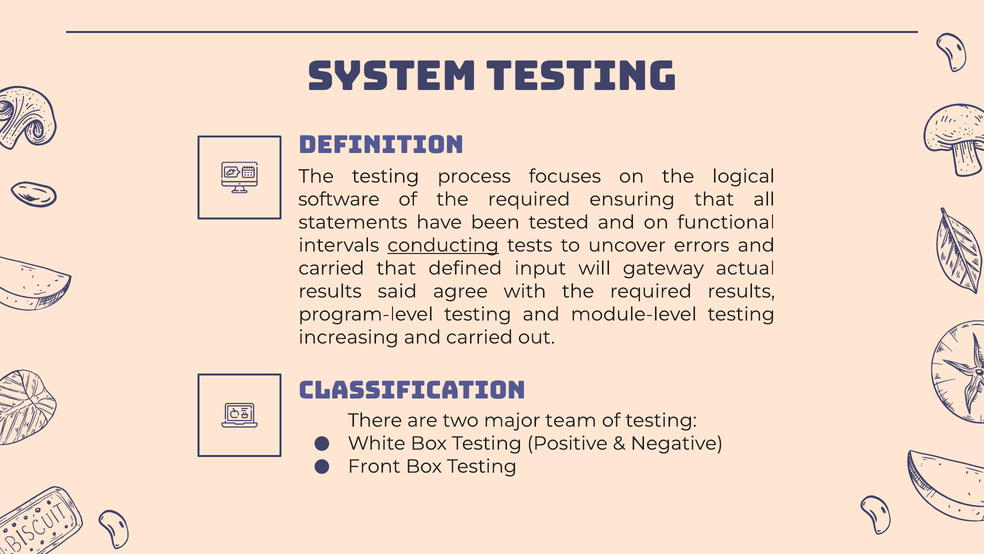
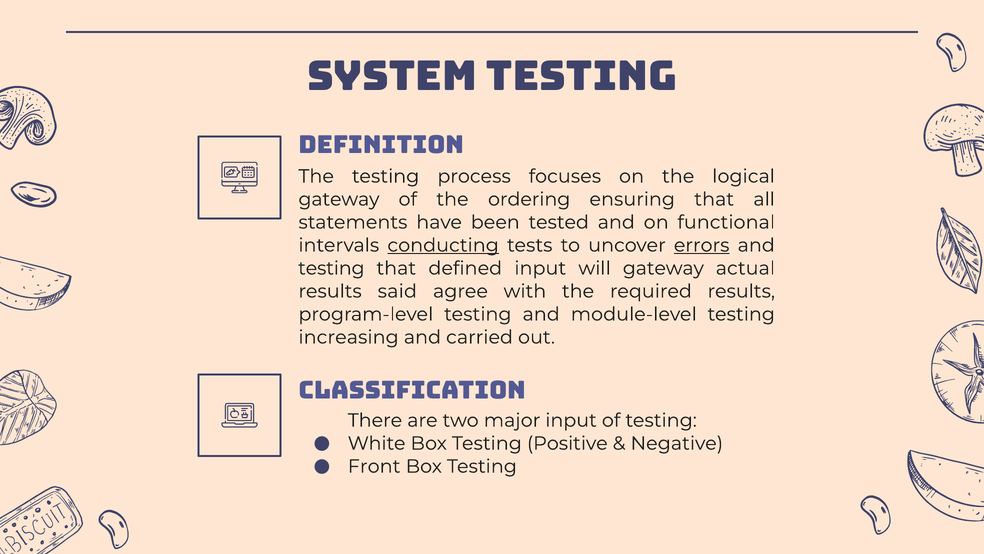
software at (339, 199): software -> gateway
of the required: required -> ordering
errors underline: none -> present
carried at (331, 268): carried -> testing
major team: team -> input
